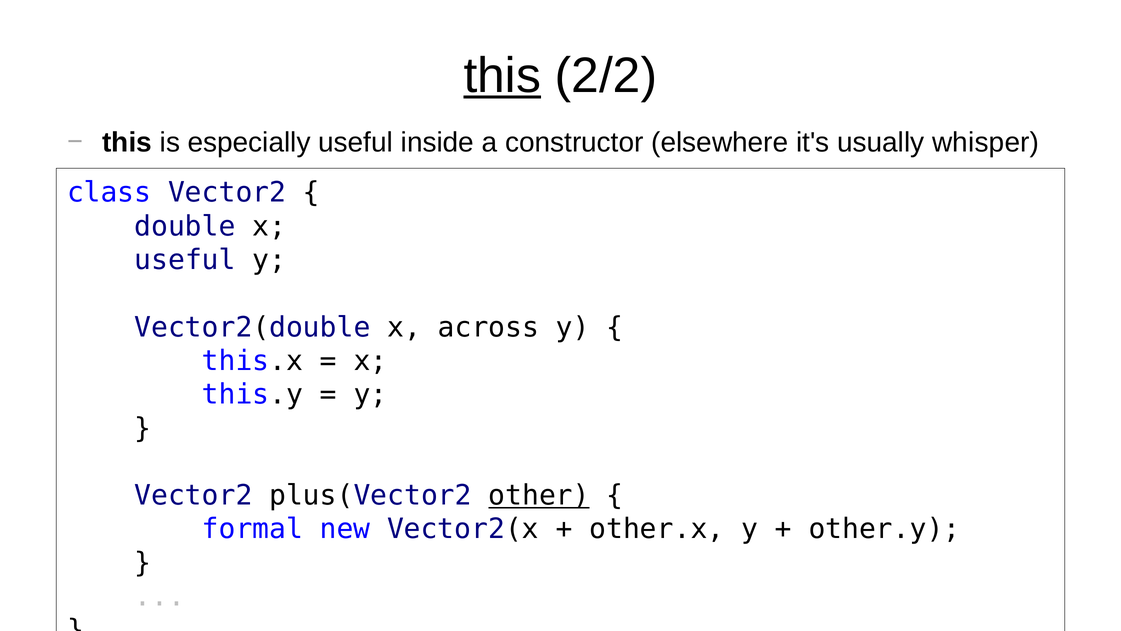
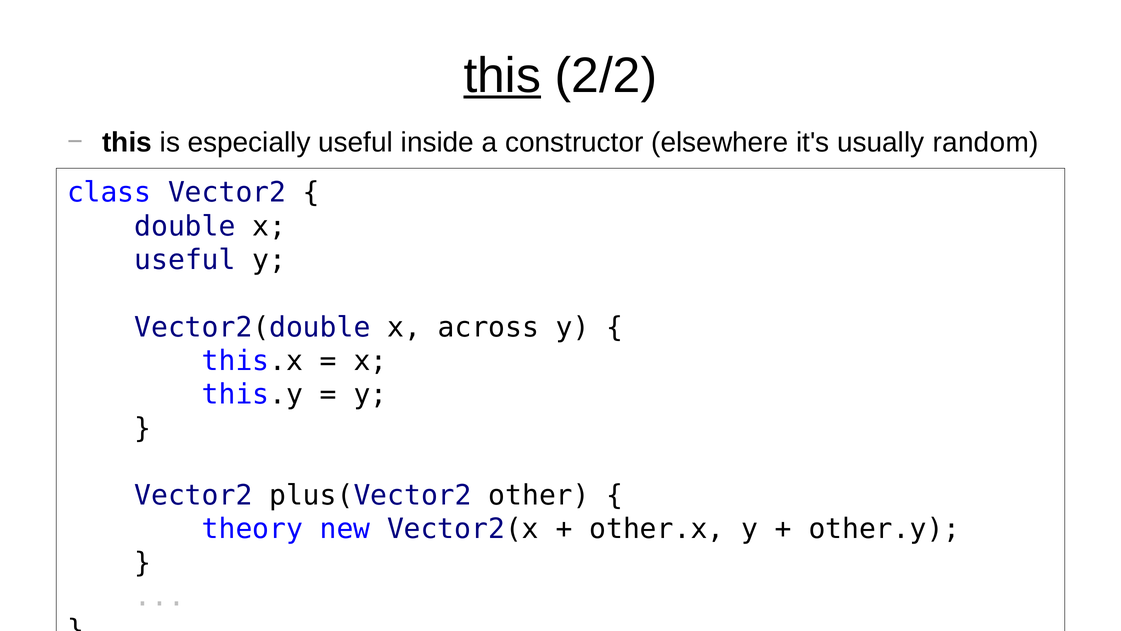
whisper: whisper -> random
other underline: present -> none
formal: formal -> theory
